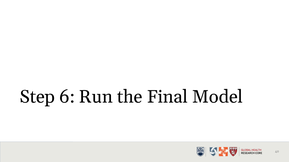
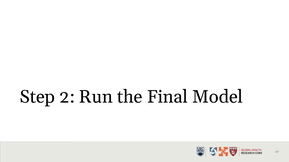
6: 6 -> 2
